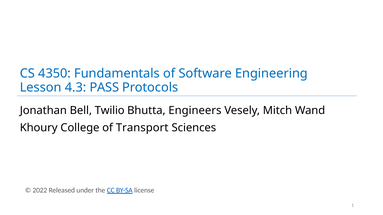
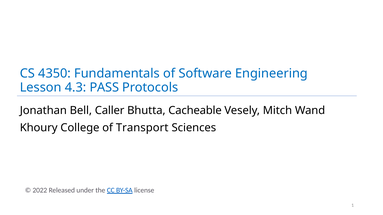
Twilio: Twilio -> Caller
Engineers: Engineers -> Cacheable
